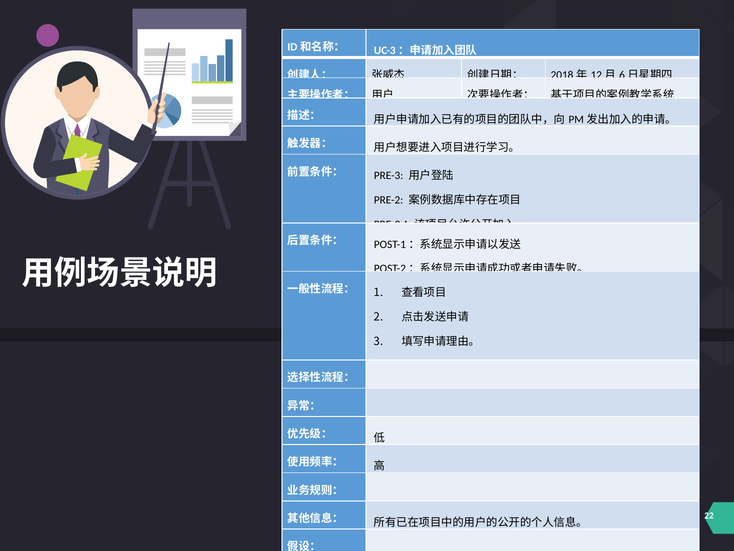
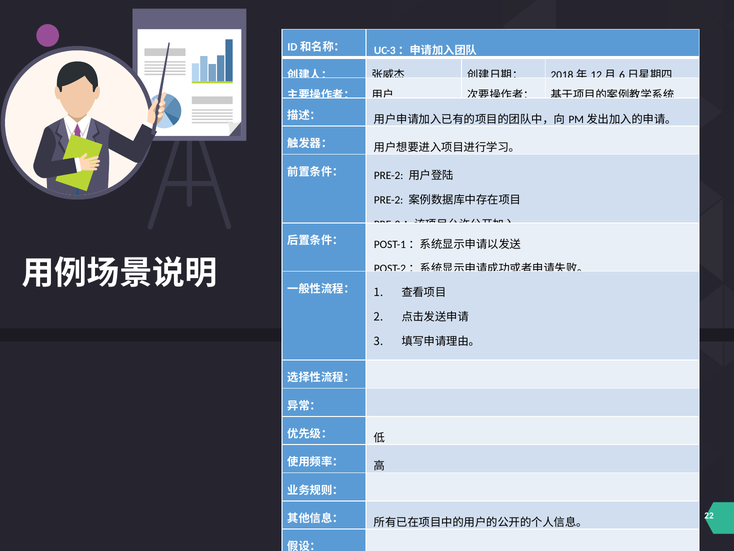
PRE-3 at (389, 176): PRE-3 -> PRE-2
